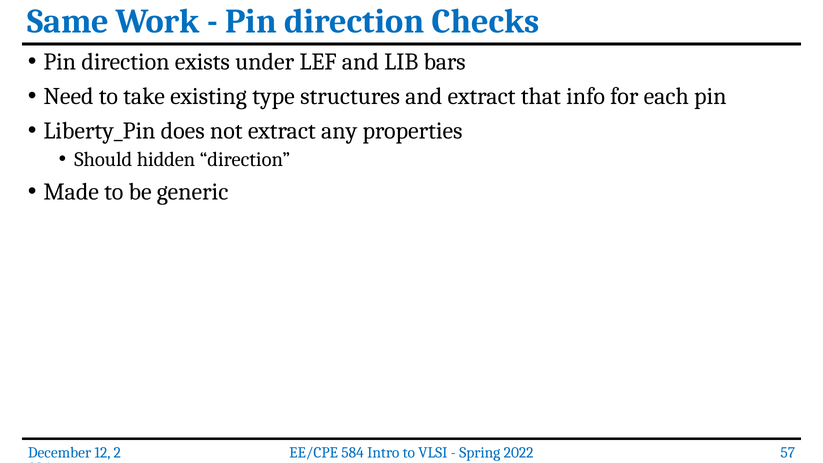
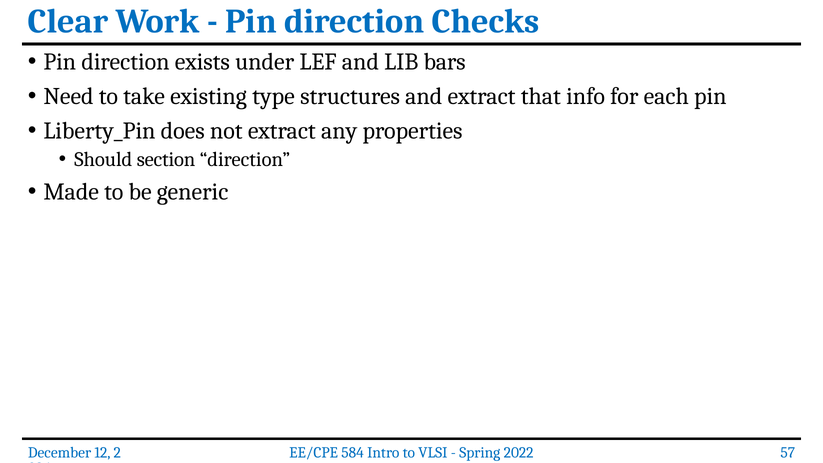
Same: Same -> Clear
hidden: hidden -> section
